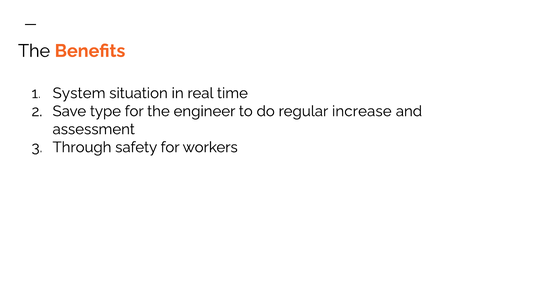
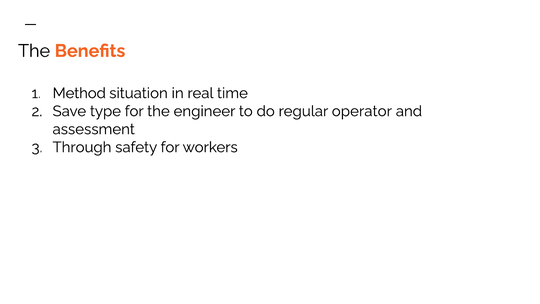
System: System -> Method
increase: increase -> operator
